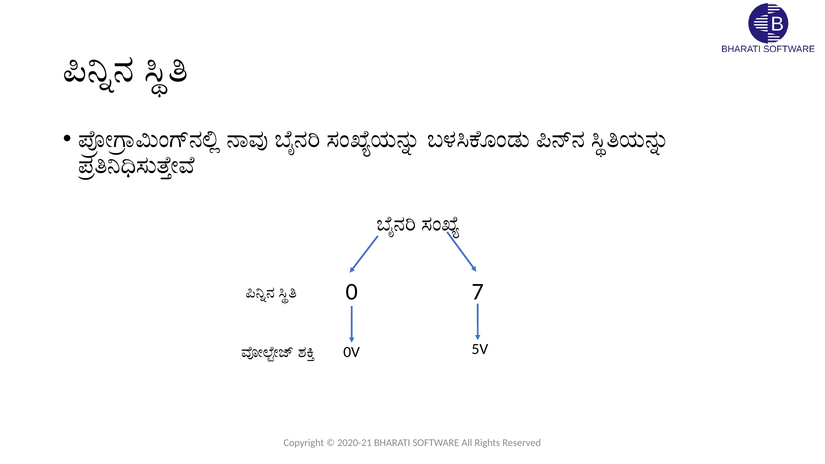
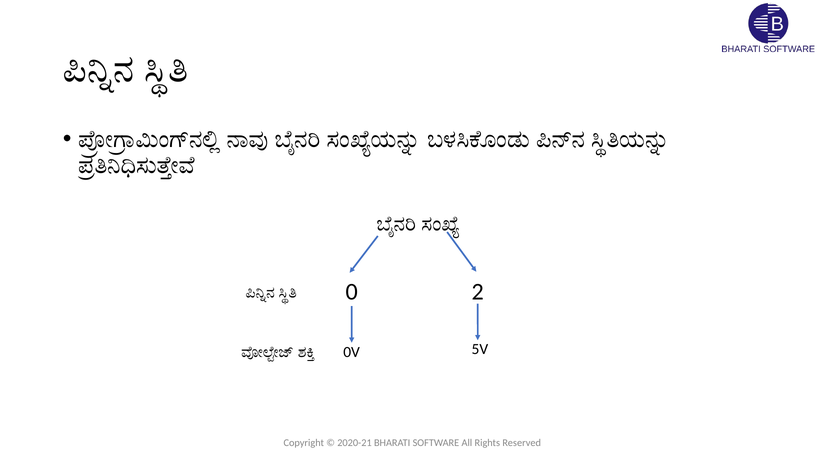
7: 7 -> 2
